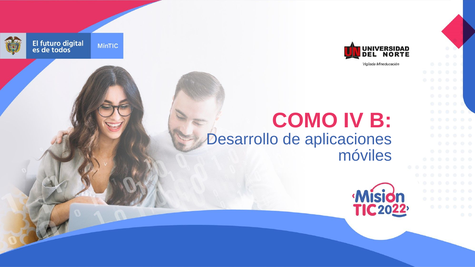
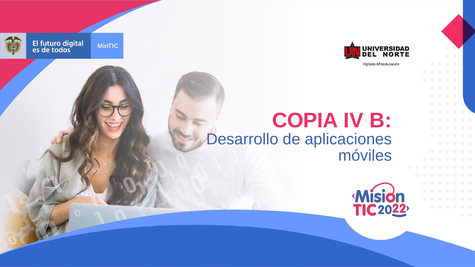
COMO: COMO -> COPIA
